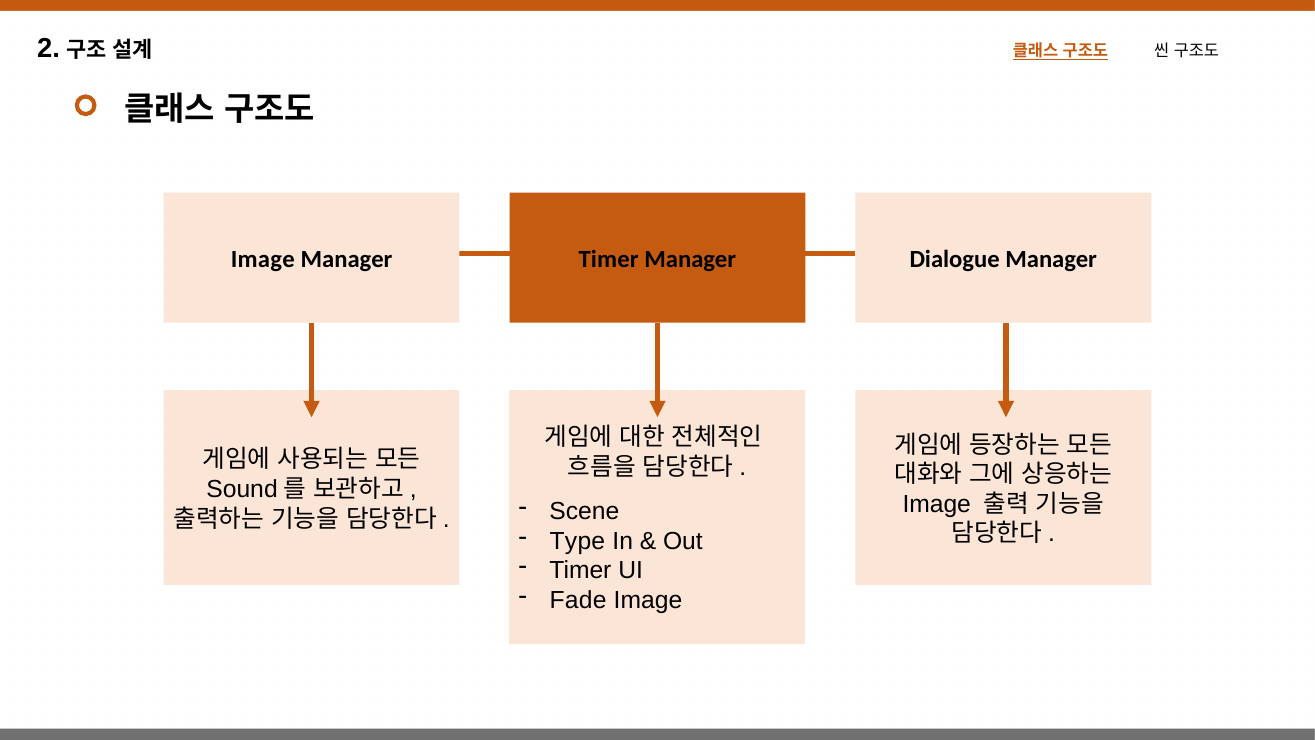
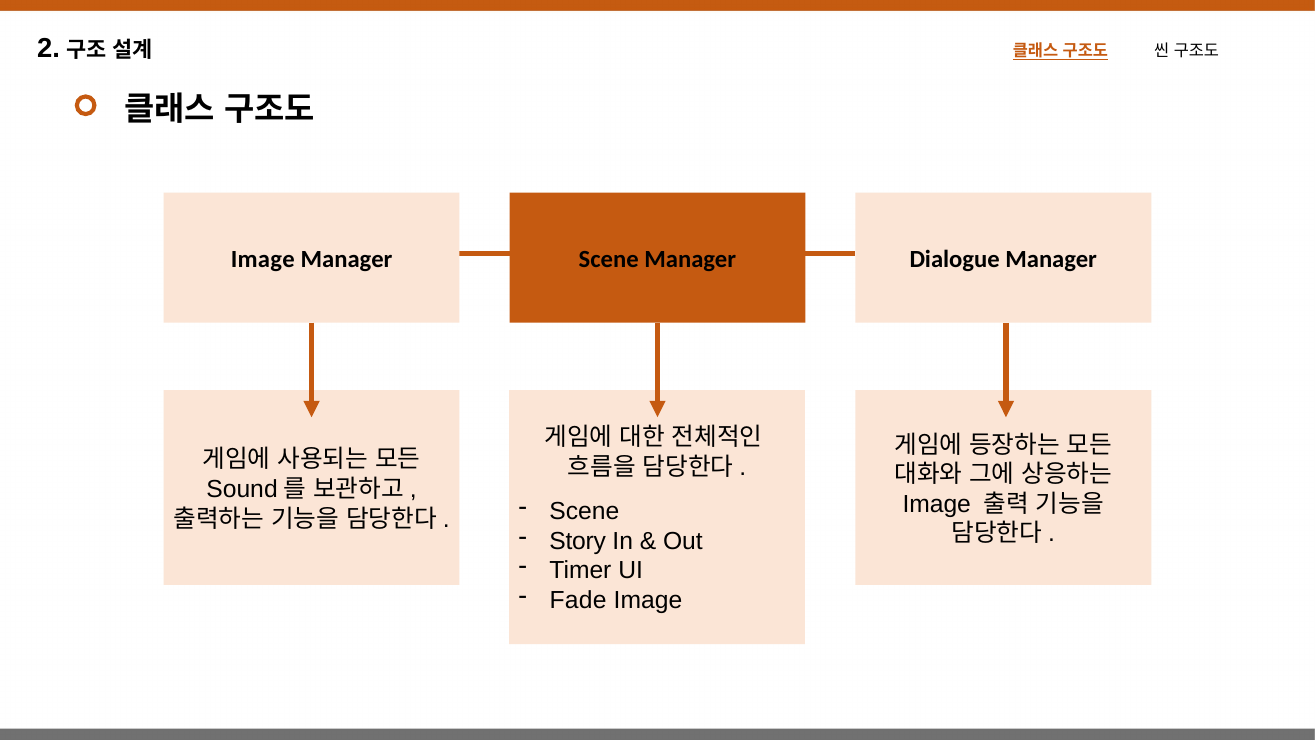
Timer at (609, 259): Timer -> Scene
Type: Type -> Story
